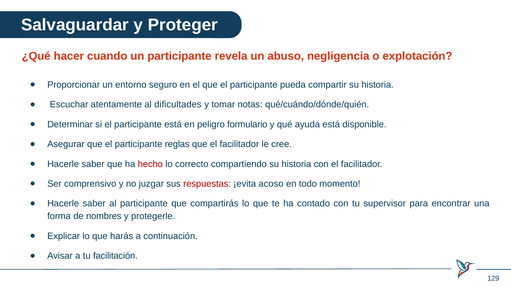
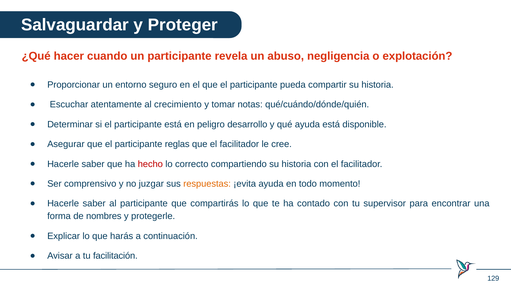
dificultades: dificultades -> crecimiento
formulario: formulario -> desarrollo
respuestas colour: red -> orange
¡evita acoso: acoso -> ayuda
